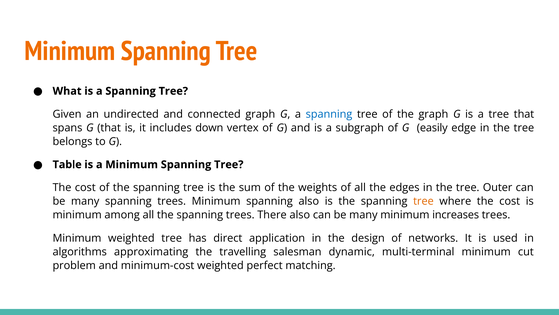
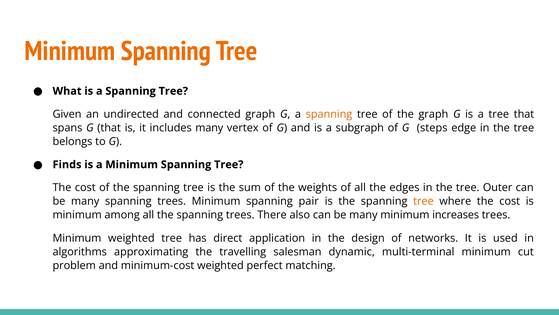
spanning at (329, 114) colour: blue -> orange
includes down: down -> many
easily: easily -> steps
Table: Table -> Finds
spanning also: also -> pair
